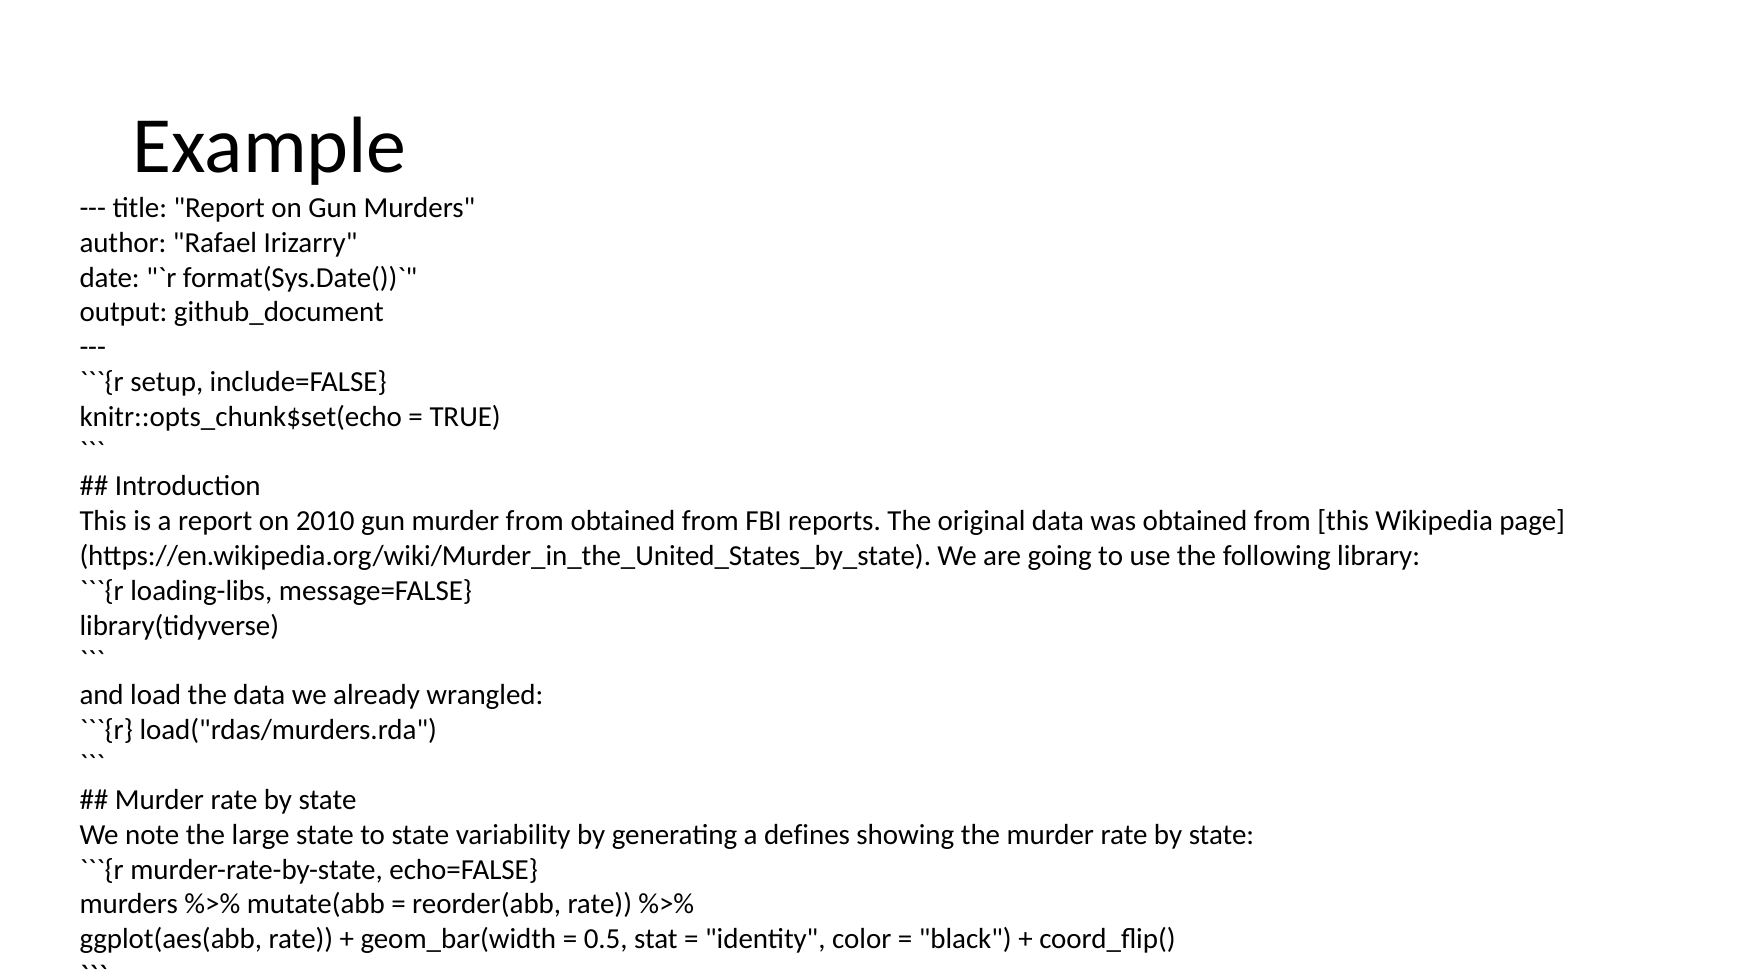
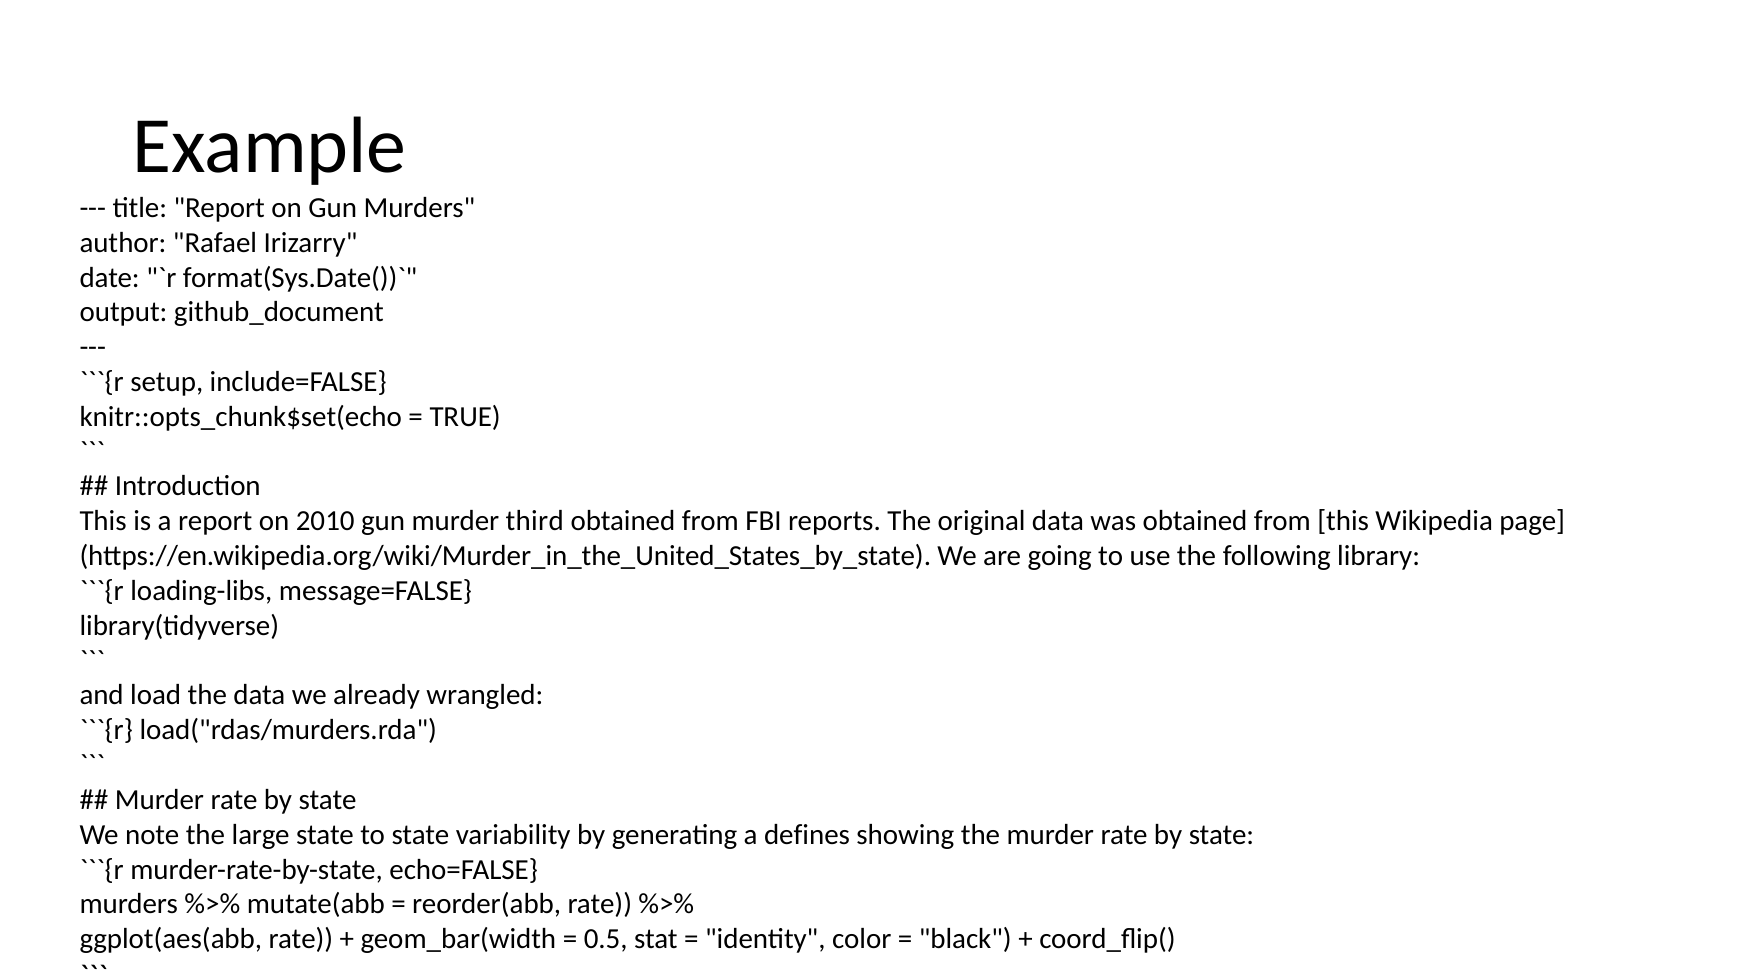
murder from: from -> third
